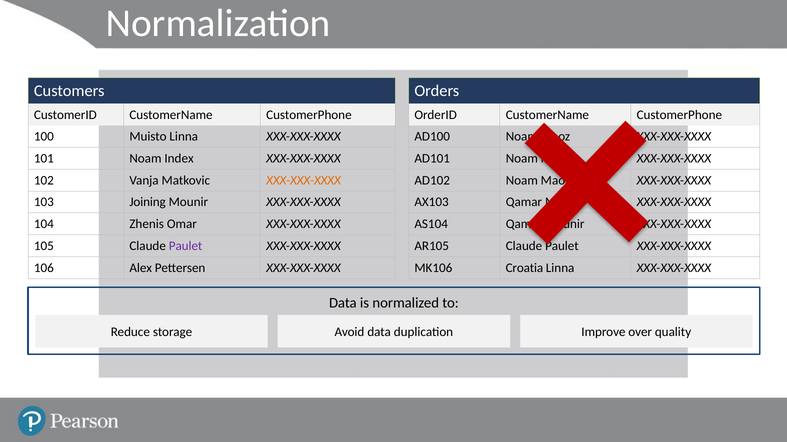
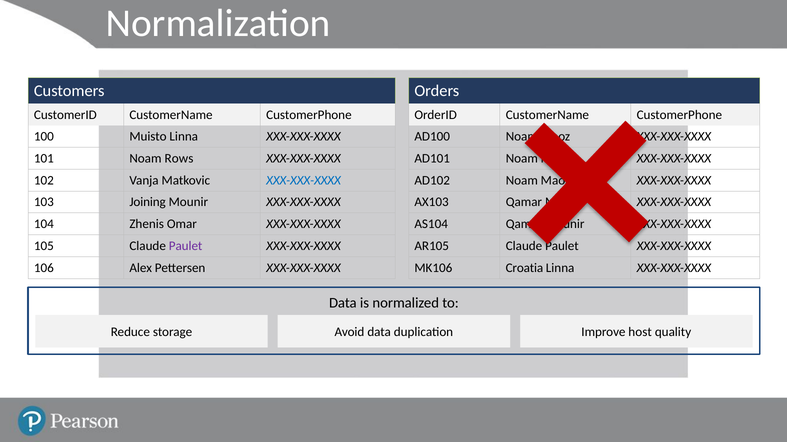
Index: Index -> Rows
XXX-XXX-XXXX at (304, 181) colour: orange -> blue
over: over -> host
